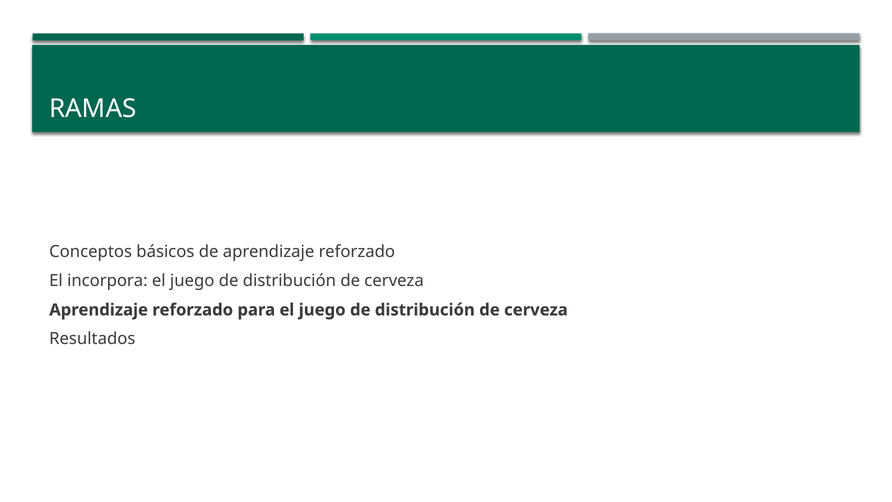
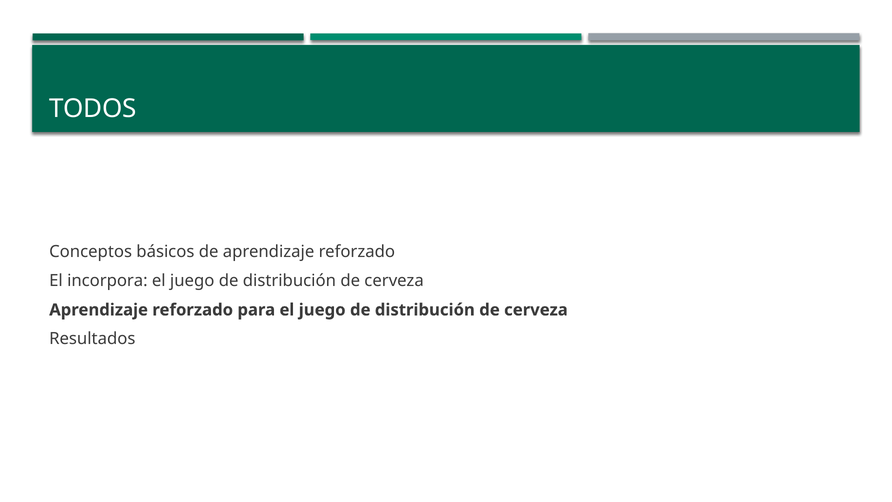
RAMAS: RAMAS -> TODOS
